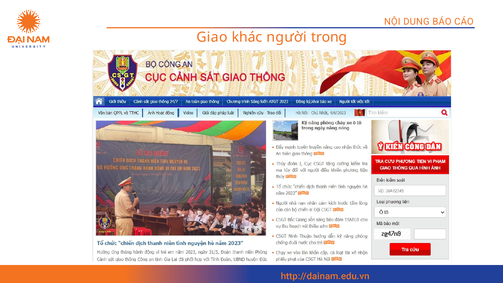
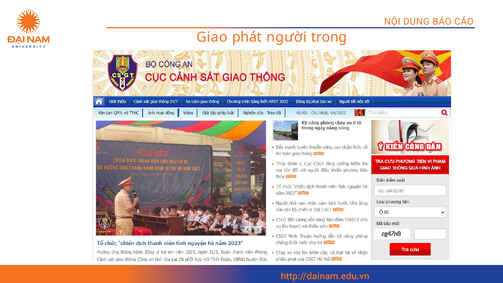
khác: khác -> phát
